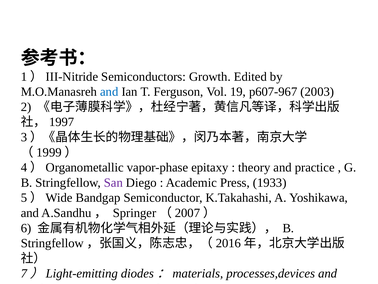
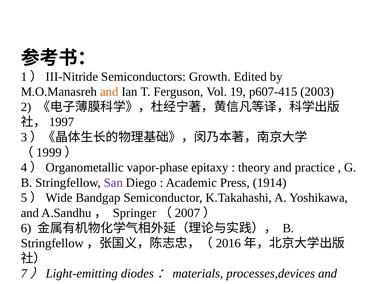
and at (109, 92) colour: blue -> orange
p607-967: p607-967 -> p607-415
1933: 1933 -> 1914
